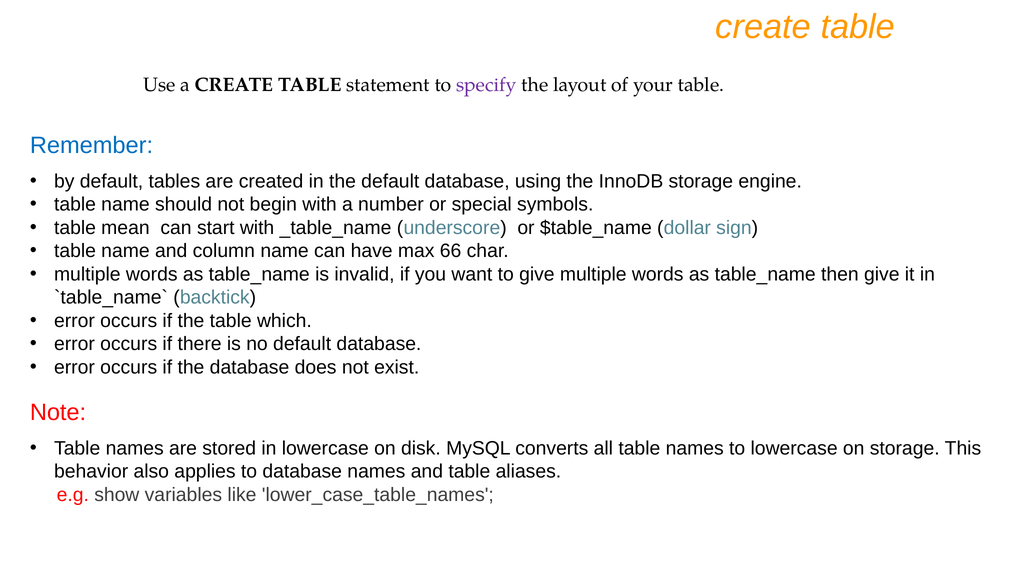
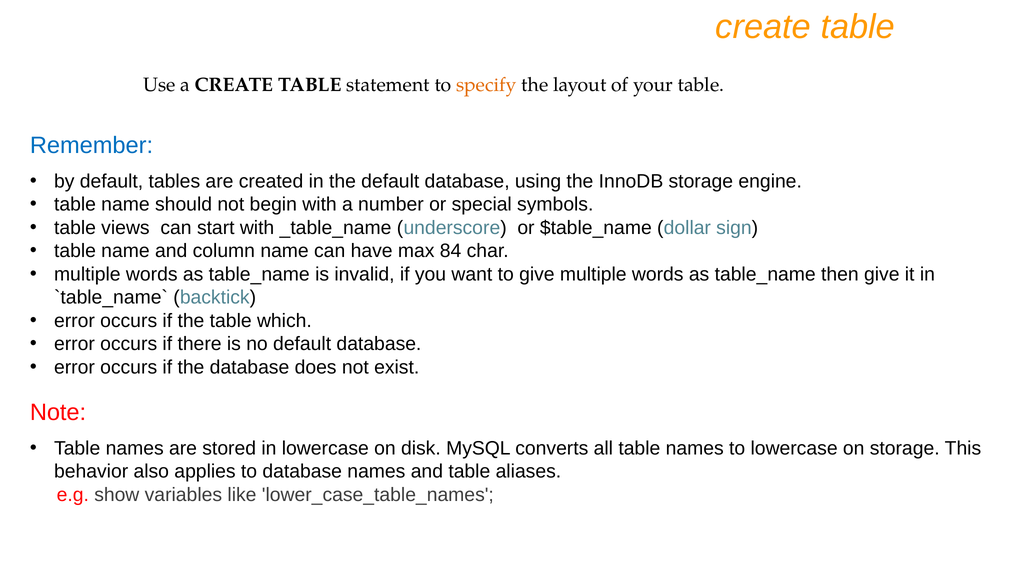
specify colour: purple -> orange
mean: mean -> views
66: 66 -> 84
